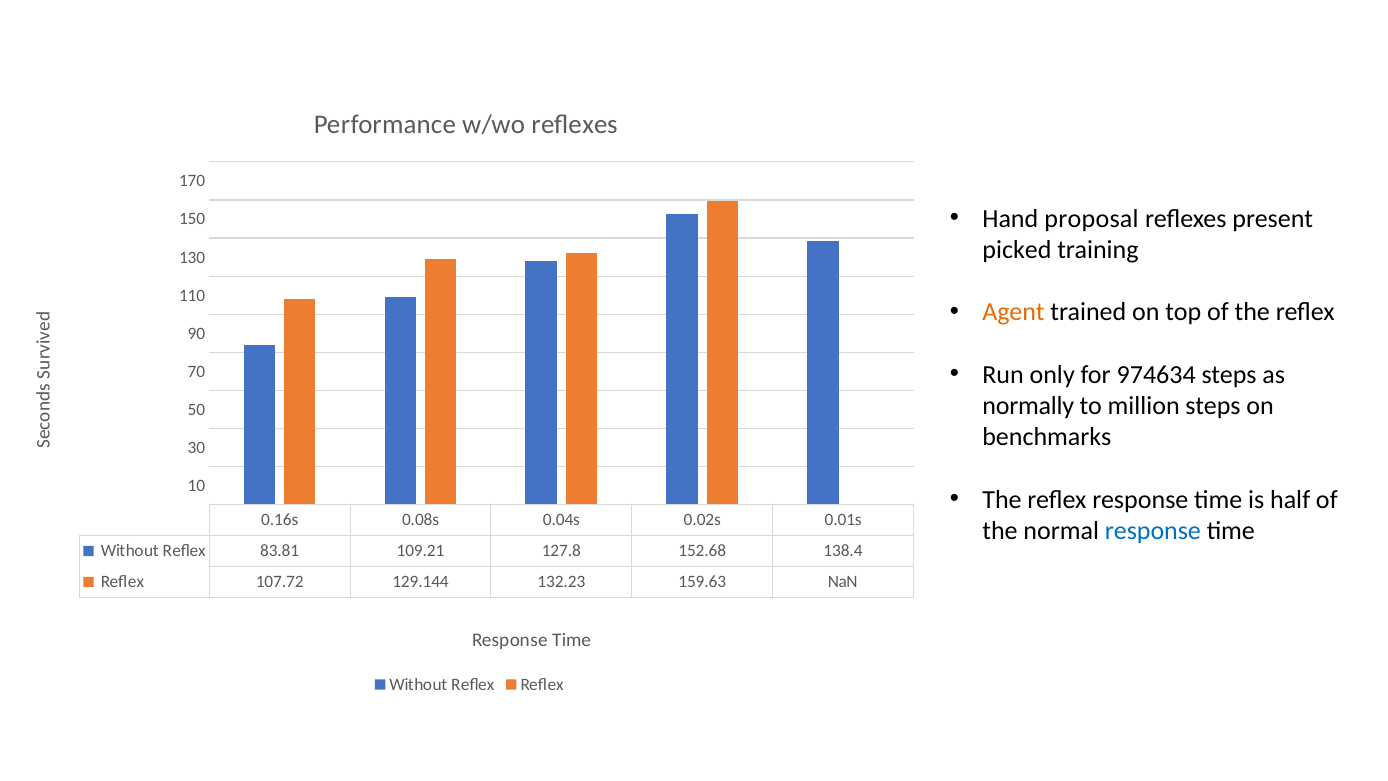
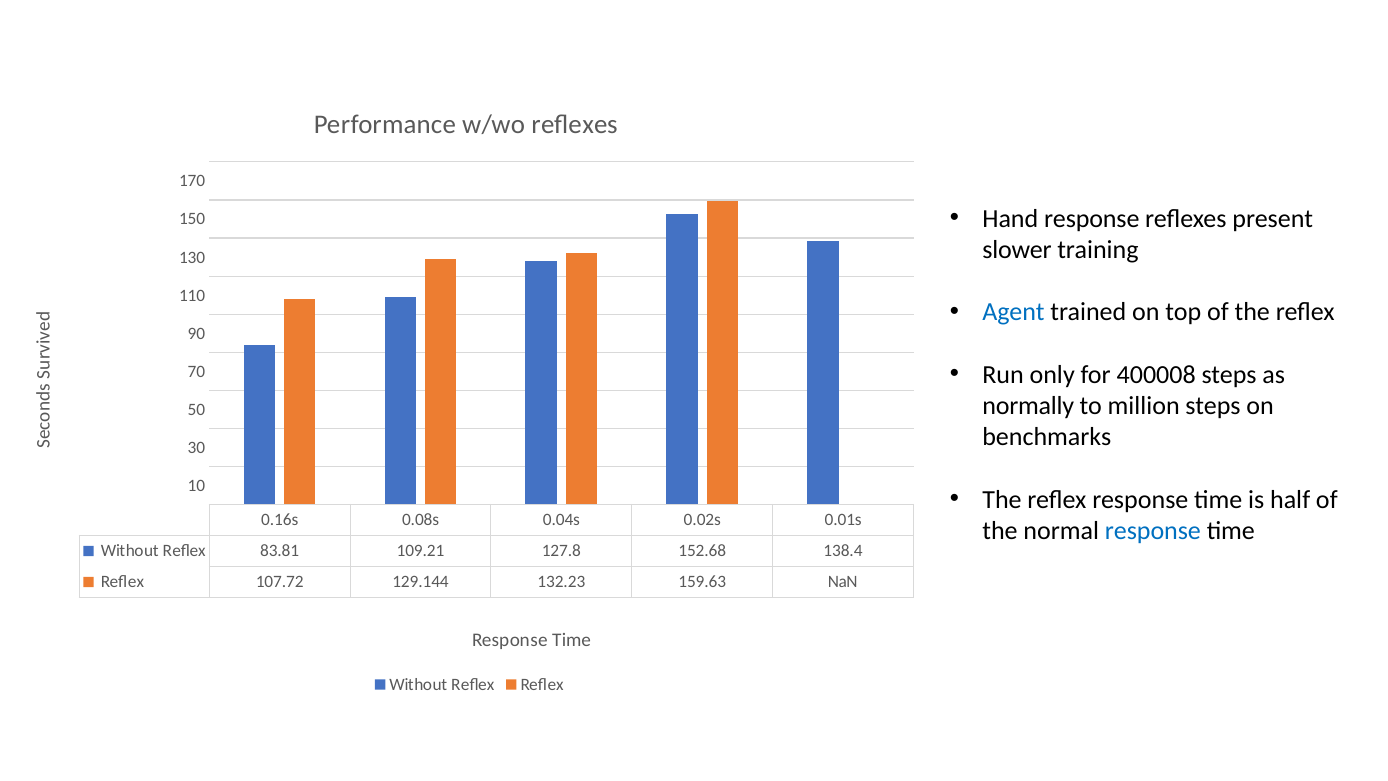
Hand proposal: proposal -> response
picked: picked -> slower
Agent colour: orange -> blue
974634: 974634 -> 400008
